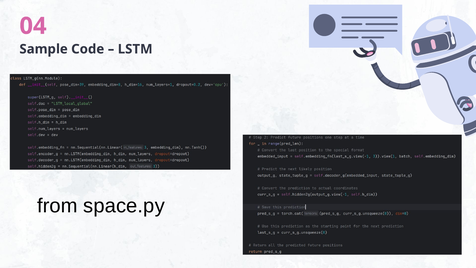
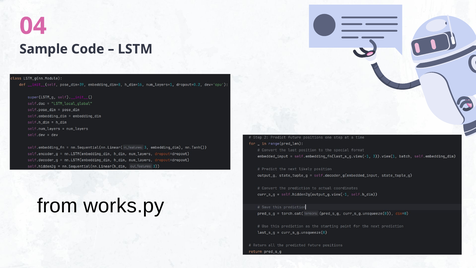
space.py: space.py -> works.py
